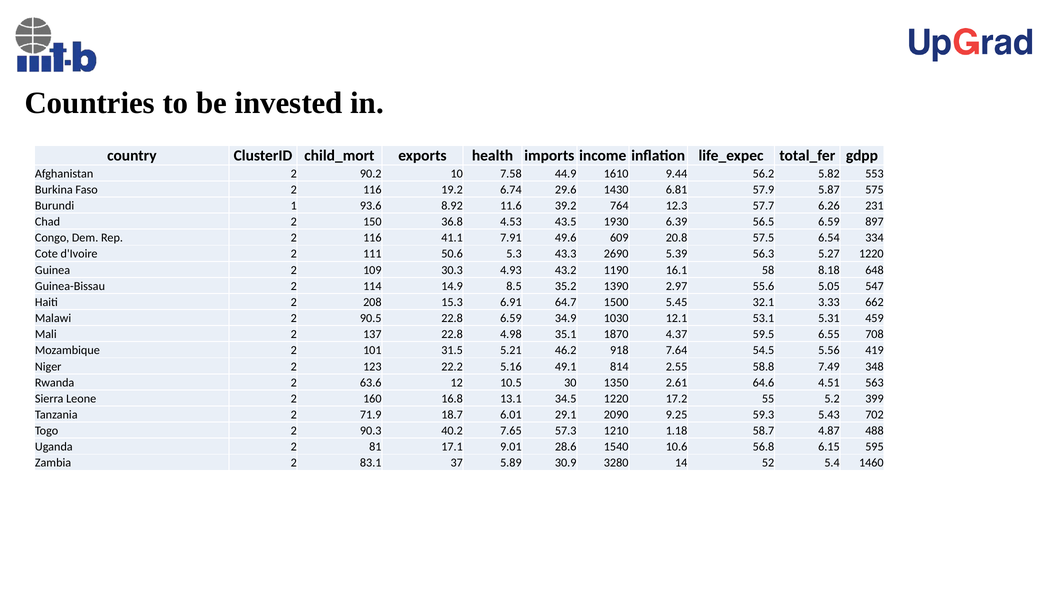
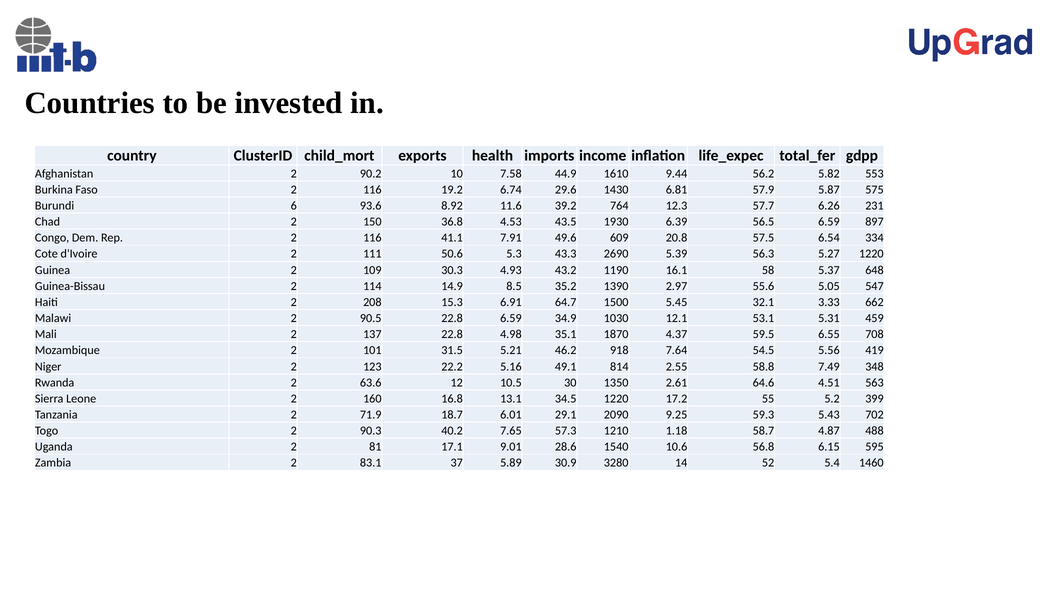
1: 1 -> 6
8.18: 8.18 -> 5.37
